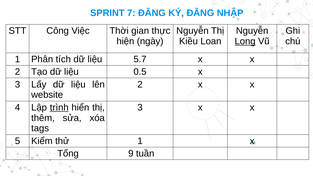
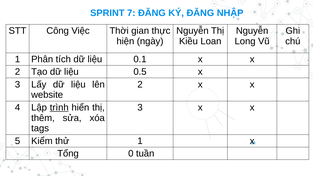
Long underline: present -> none
5.7: 5.7 -> 0.1
9: 9 -> 0
